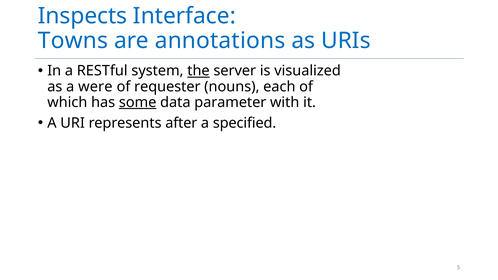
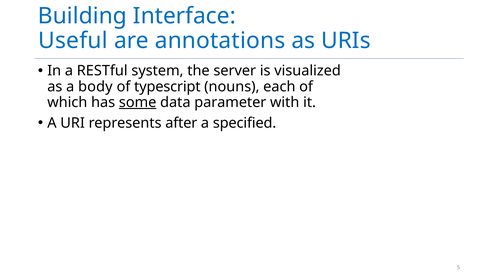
Inspects: Inspects -> Building
Towns: Towns -> Useful
the underline: present -> none
were: were -> body
requester: requester -> typescript
